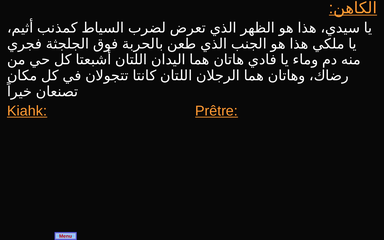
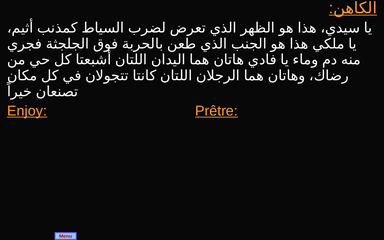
Kiahk: Kiahk -> Enjoy
